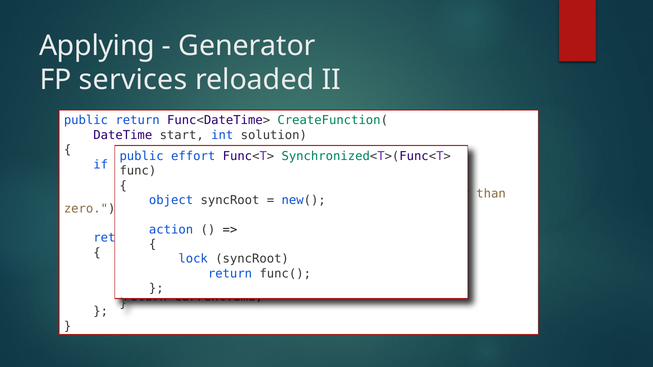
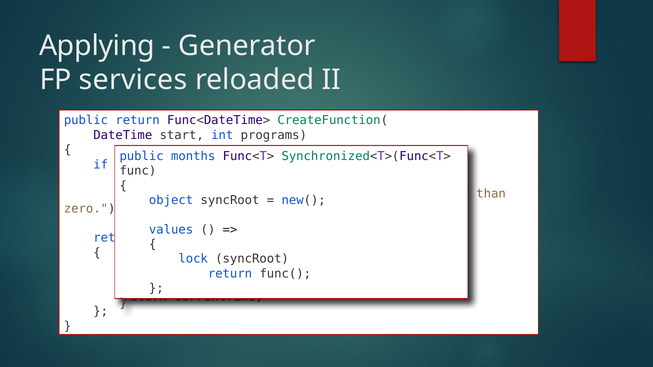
solution: solution -> programs
effort: effort -> months
action: action -> values
